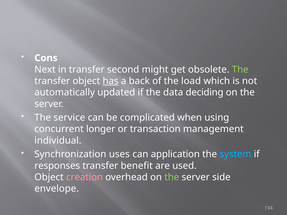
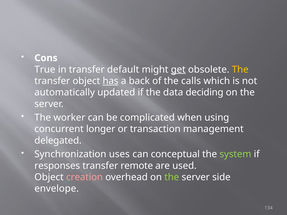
Next: Next -> True
second: second -> default
get underline: none -> present
The at (240, 70) colour: light green -> yellow
load: load -> calls
service: service -> worker
individual: individual -> delegated
application: application -> conceptual
system colour: light blue -> light green
benefit: benefit -> remote
